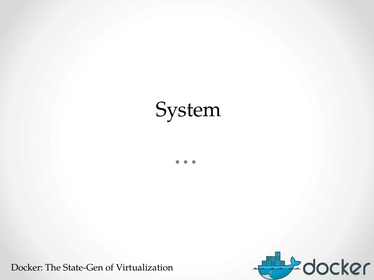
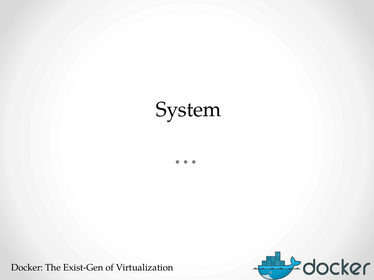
State-Gen: State-Gen -> Exist-Gen
